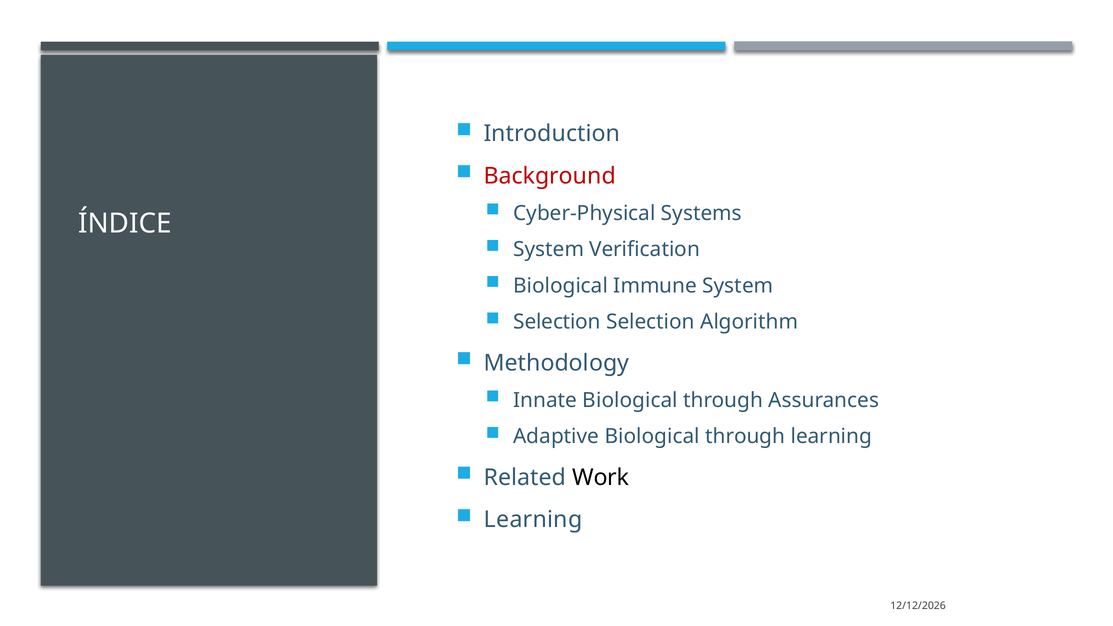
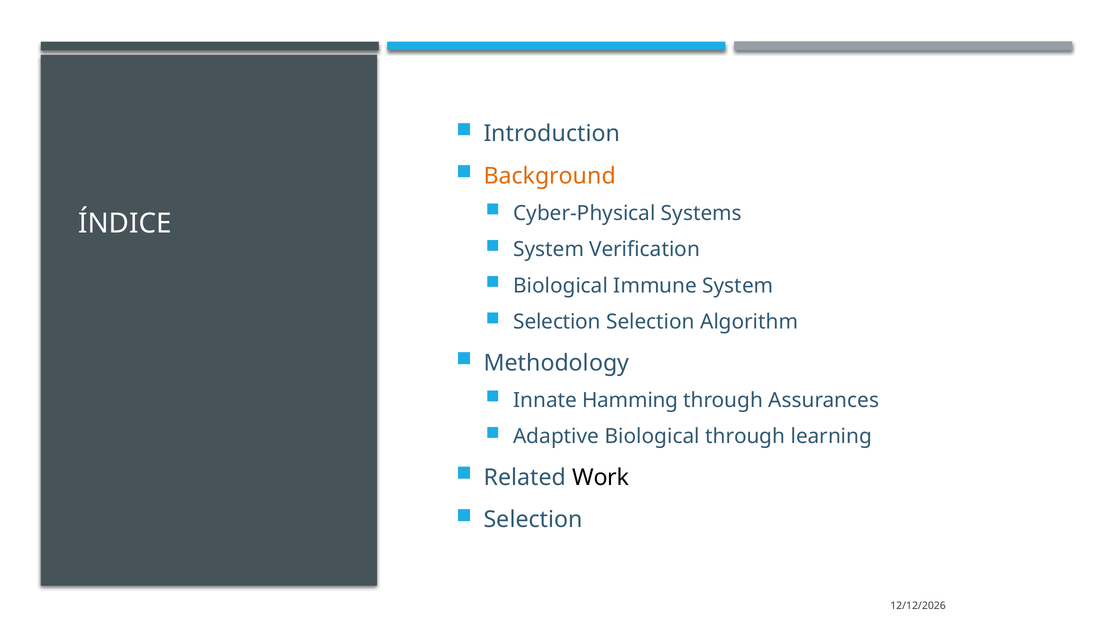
Background colour: red -> orange
Innate Biological: Biological -> Hamming
Learning at (533, 520): Learning -> Selection
